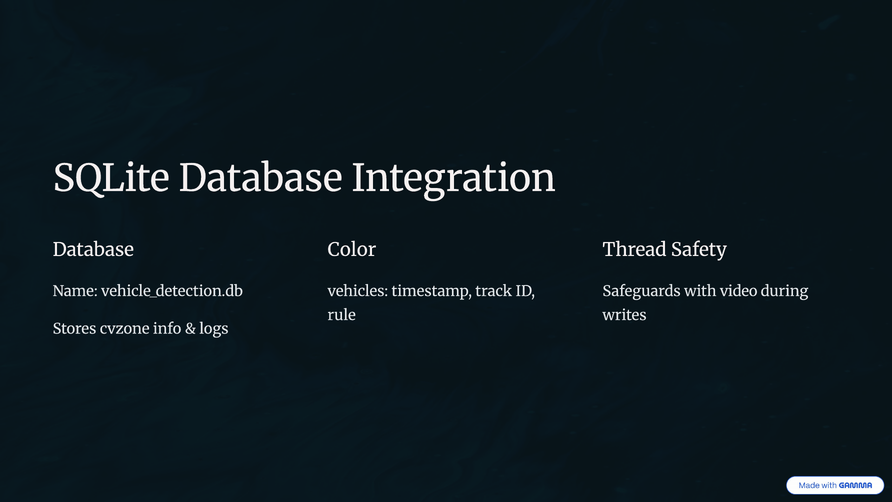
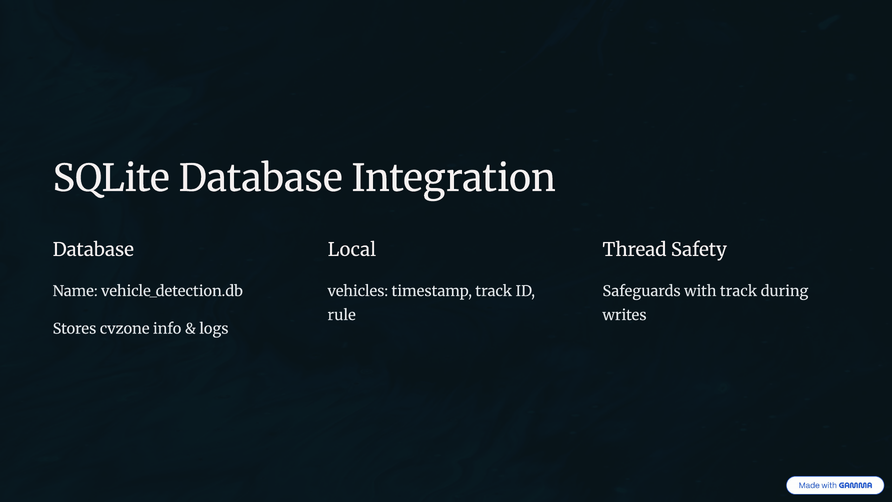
Color: Color -> Local
with video: video -> track
